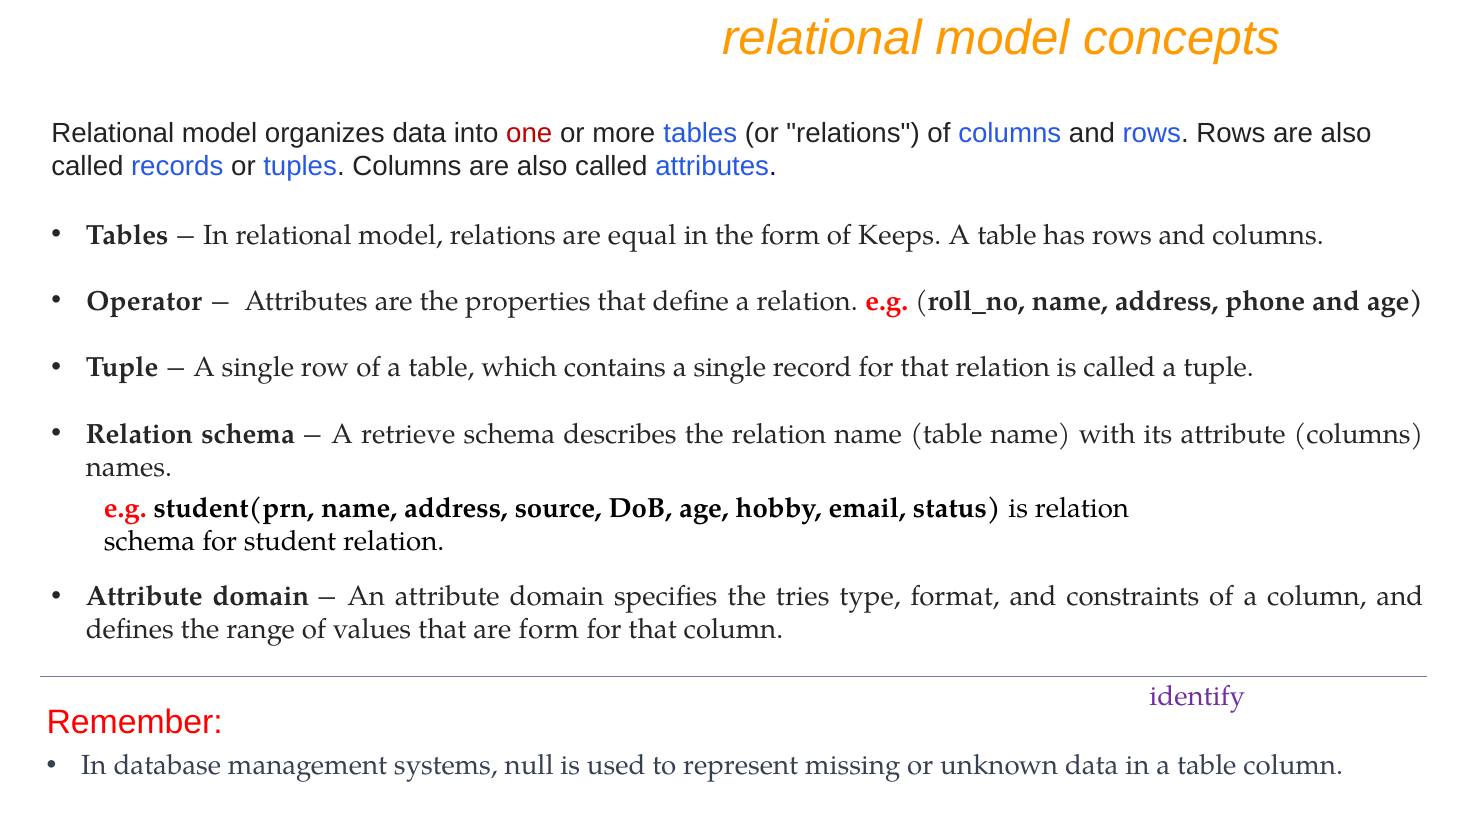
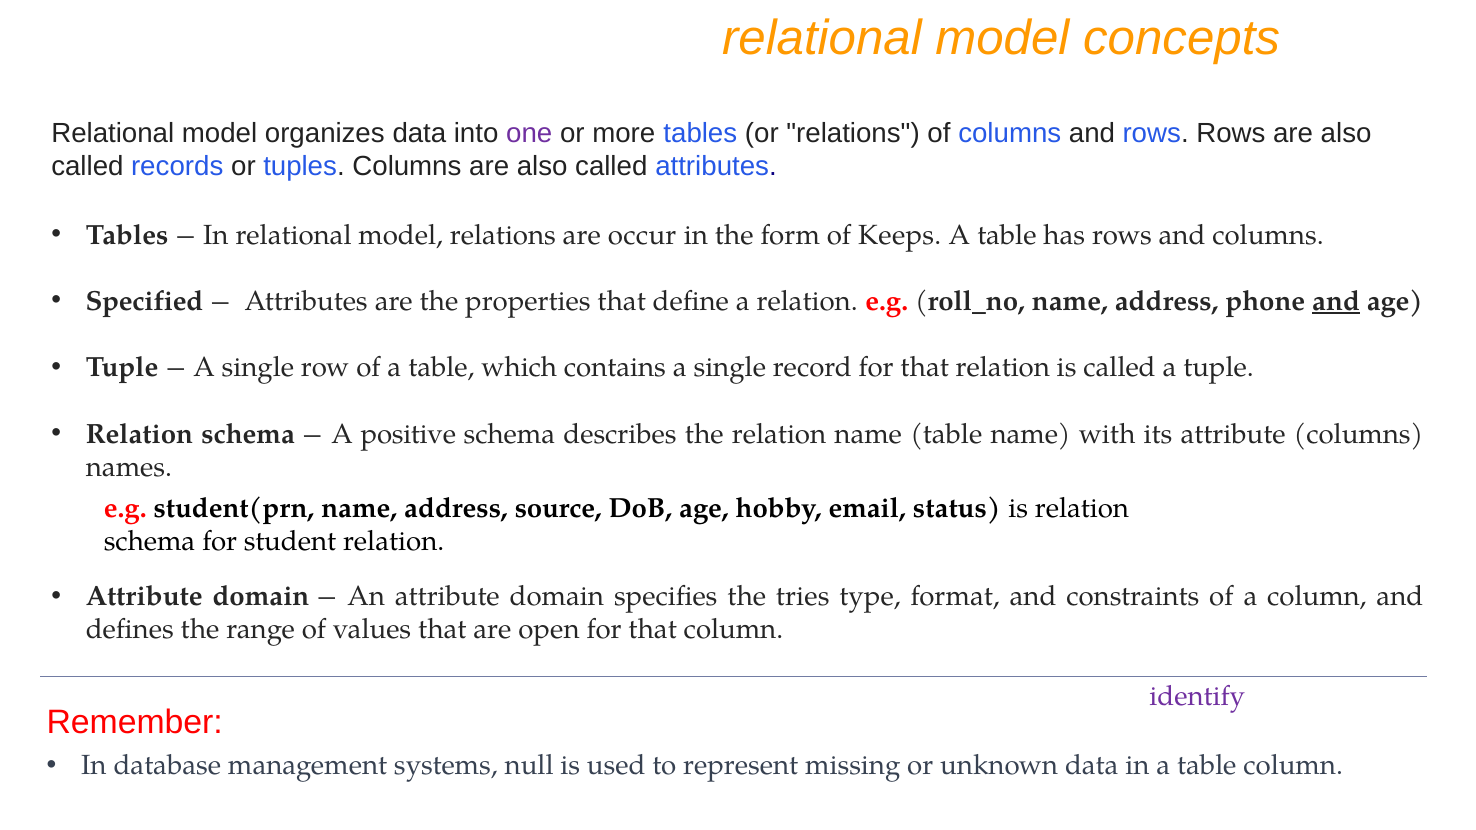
one at (529, 133) colour: red -> purple
equal: equal -> occur
Operator: Operator -> Specified
and at (1336, 301) underline: none -> present
retrieve: retrieve -> positive
are form: form -> open
